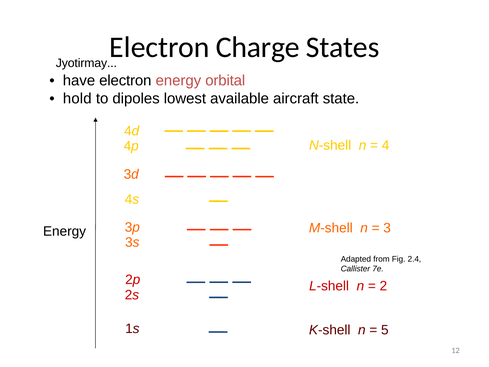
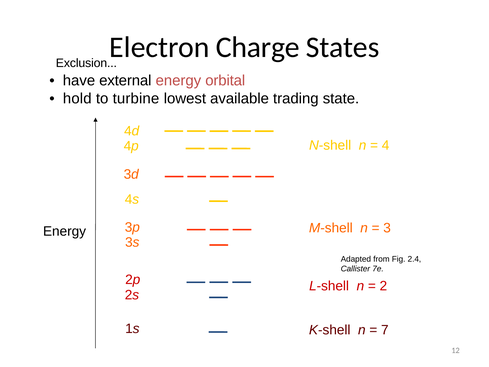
Jyotirmay: Jyotirmay -> Exclusion
have electron: electron -> external
dipoles: dipoles -> turbine
aircraft: aircraft -> trading
5: 5 -> 7
